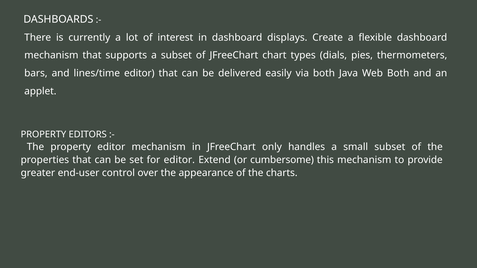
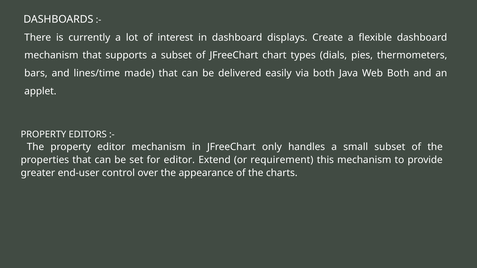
lines/time editor: editor -> made
cumbersome: cumbersome -> requirement
